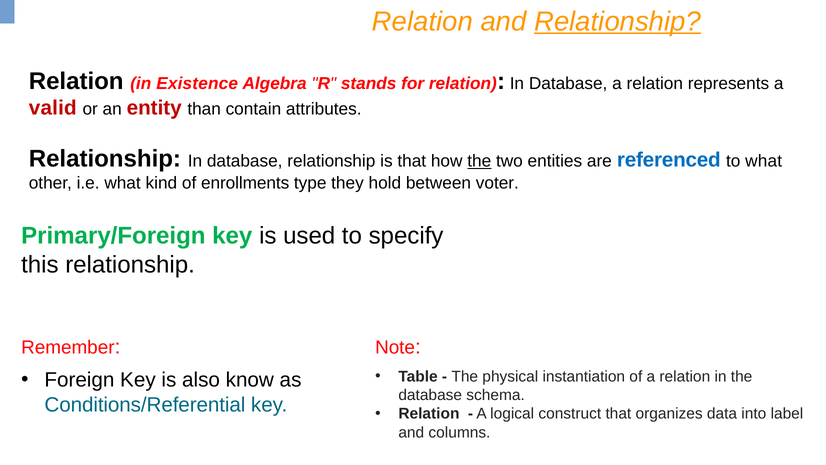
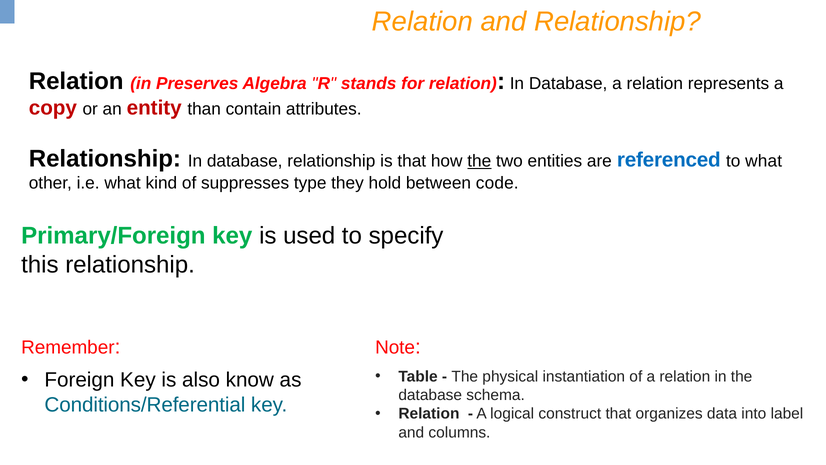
Relationship at (618, 21) underline: present -> none
Existence: Existence -> Preserves
valid: valid -> copy
enrollments: enrollments -> suppresses
voter: voter -> code
